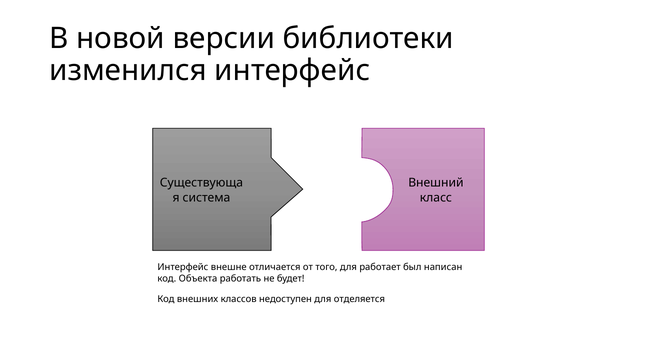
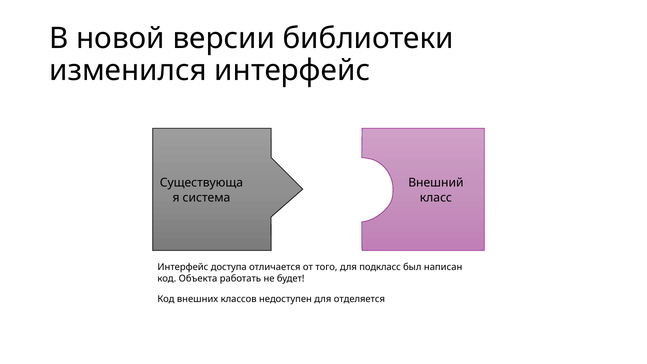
внешне: внешне -> доступа
работает: работает -> подкласс
